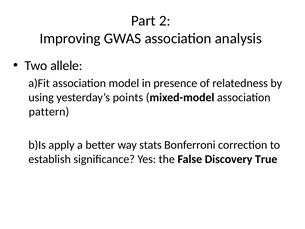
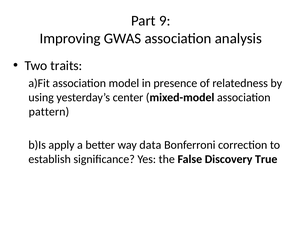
2: 2 -> 9
allele: allele -> traits
points: points -> center
stats: stats -> data
